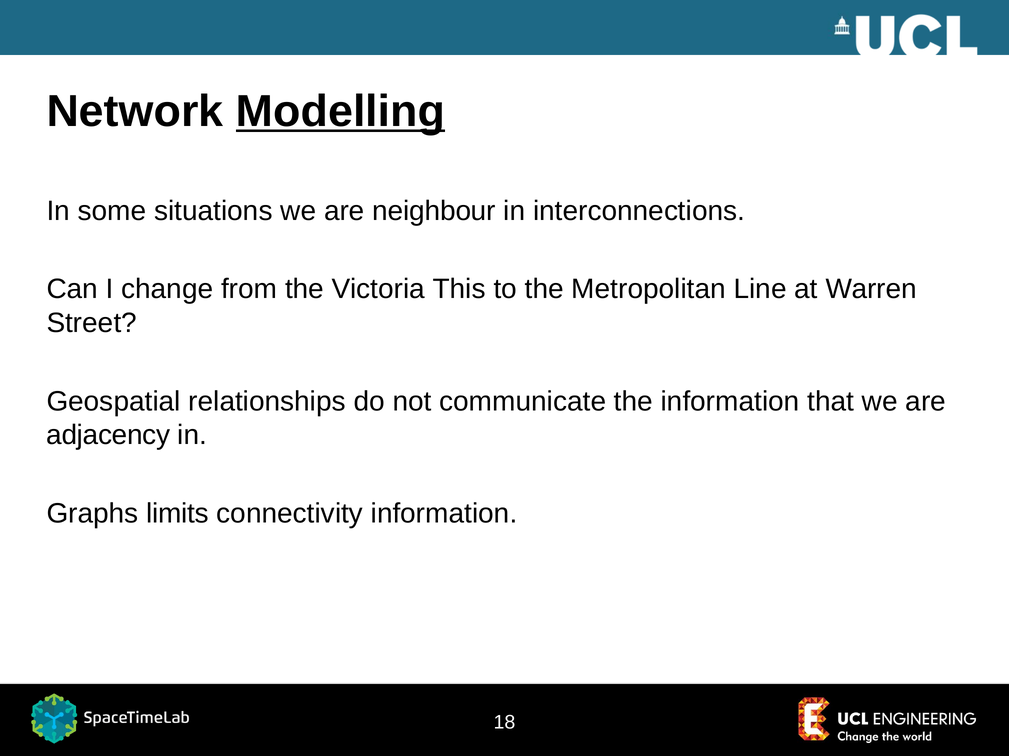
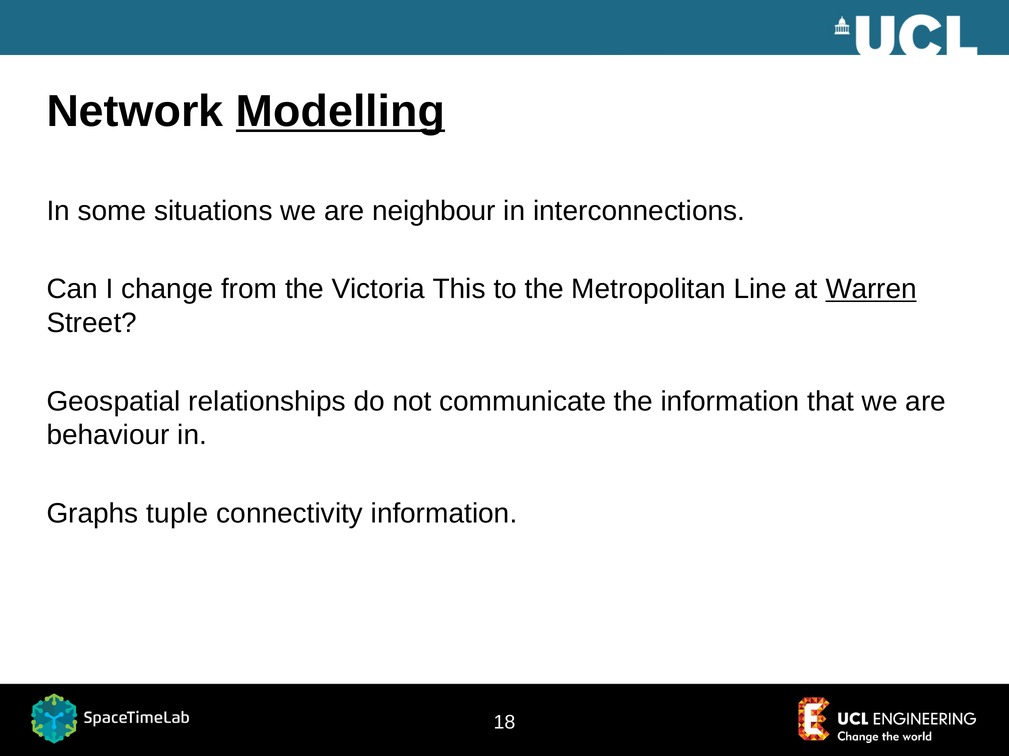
Warren underline: none -> present
adjacency: adjacency -> behaviour
limits: limits -> tuple
